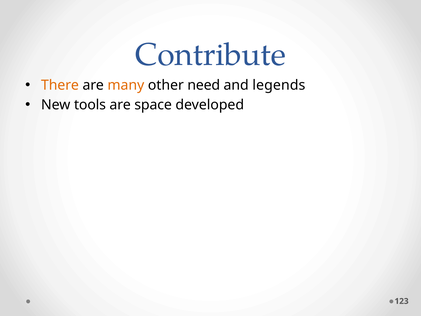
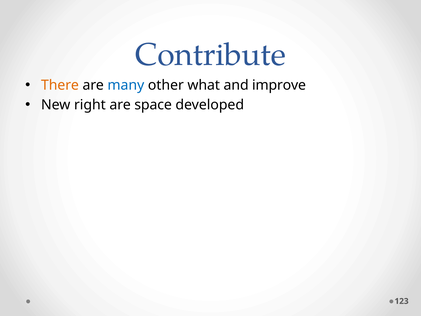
many colour: orange -> blue
need: need -> what
legends: legends -> improve
tools: tools -> right
